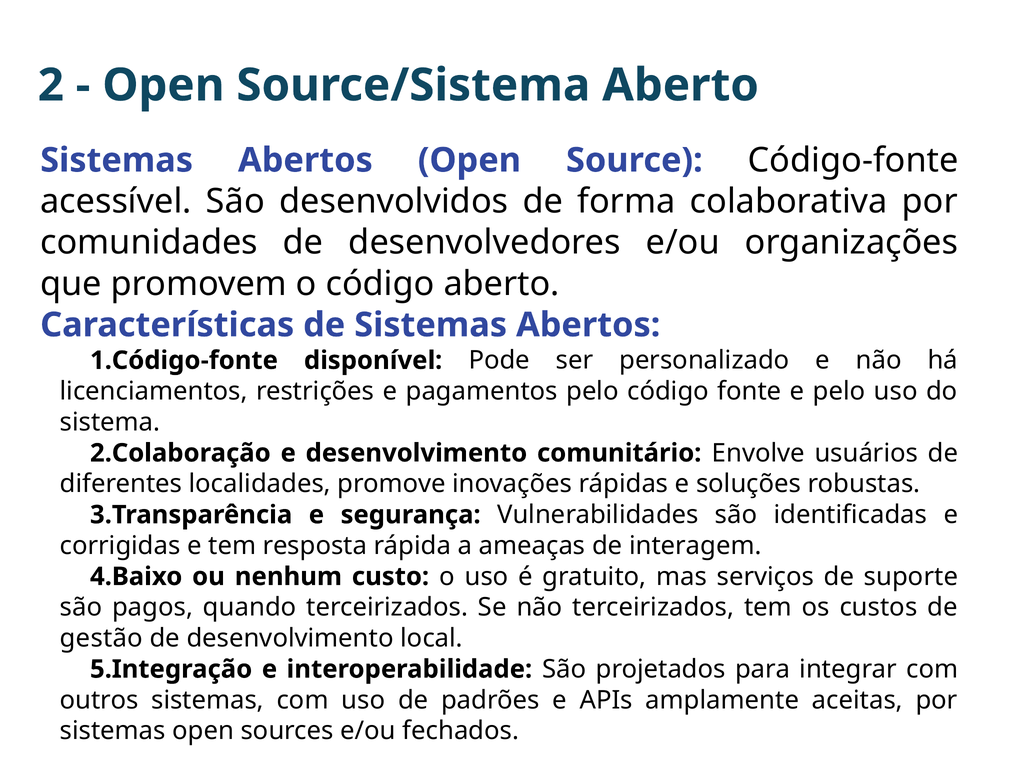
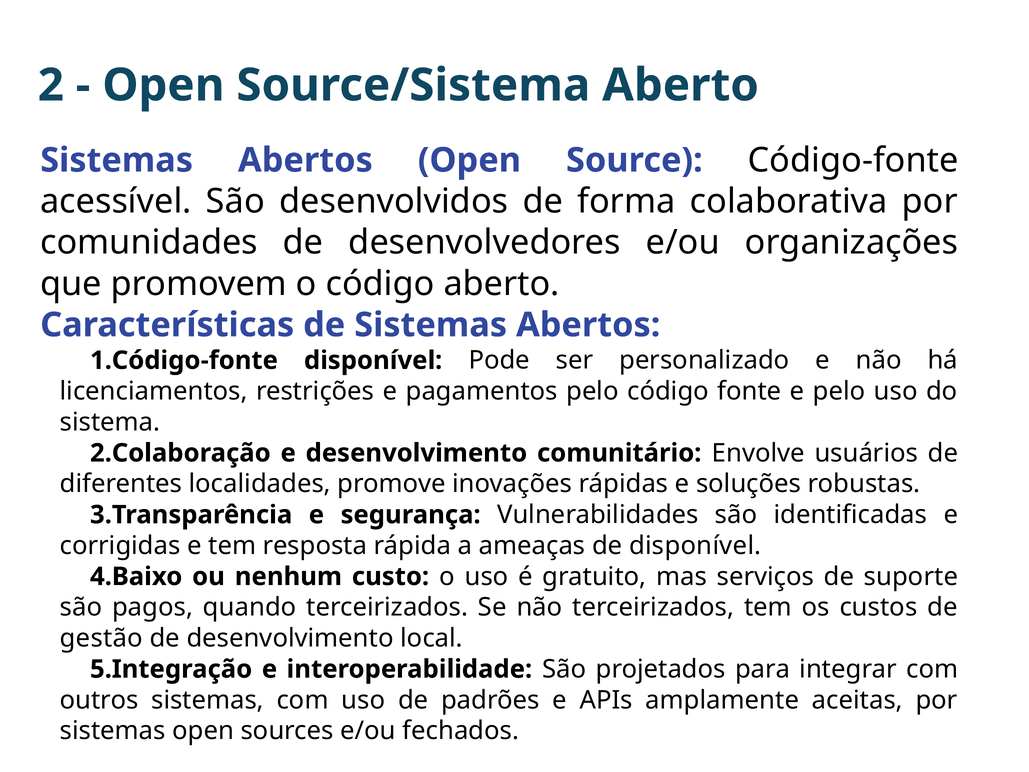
de interagem: interagem -> disponível
